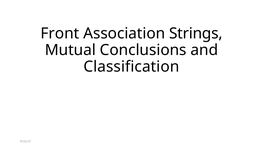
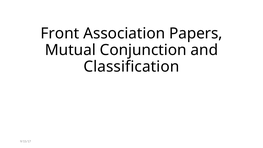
Strings: Strings -> Papers
Conclusions: Conclusions -> Conjunction
